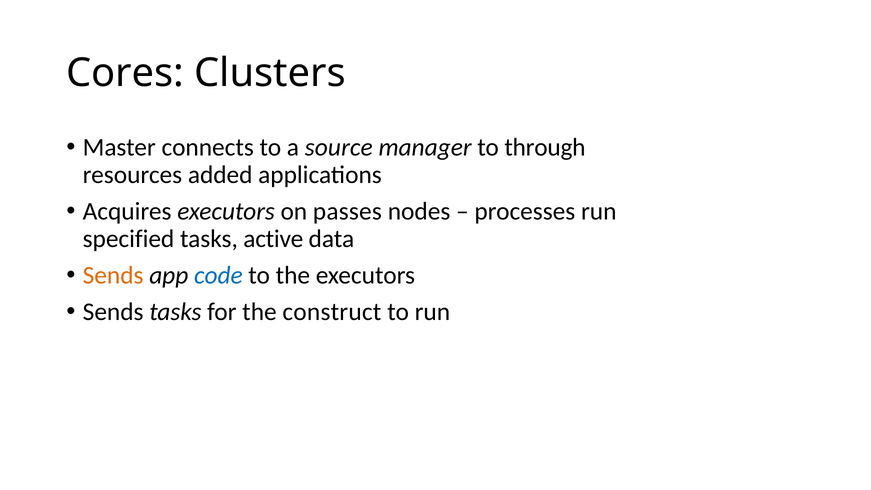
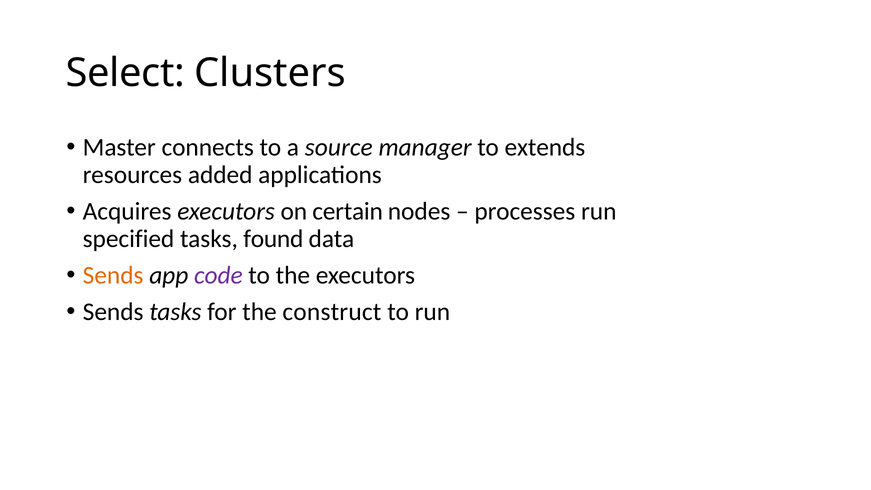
Cores: Cores -> Select
through: through -> extends
passes: passes -> certain
active: active -> found
code colour: blue -> purple
